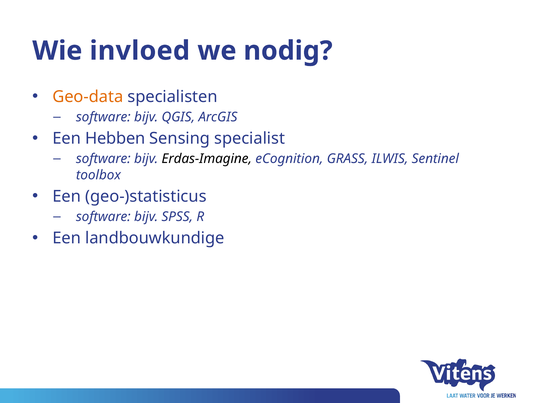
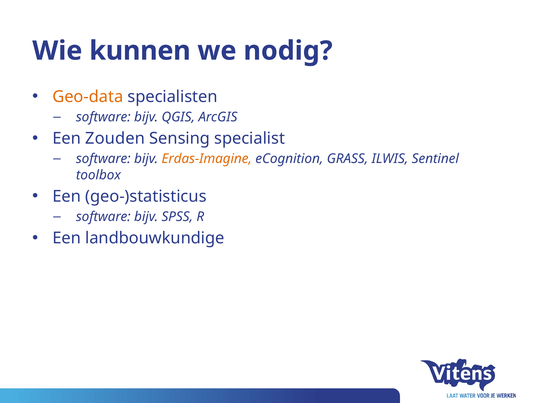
invloed: invloed -> kunnen
Hebben: Hebben -> Zouden
Erdas-Imagine colour: black -> orange
